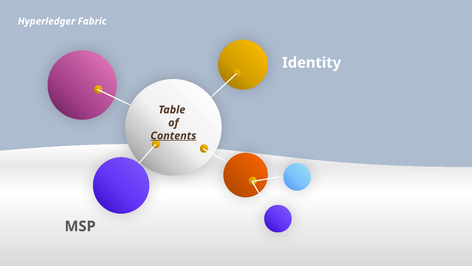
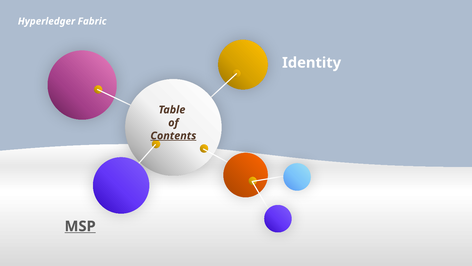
MSP underline: none -> present
